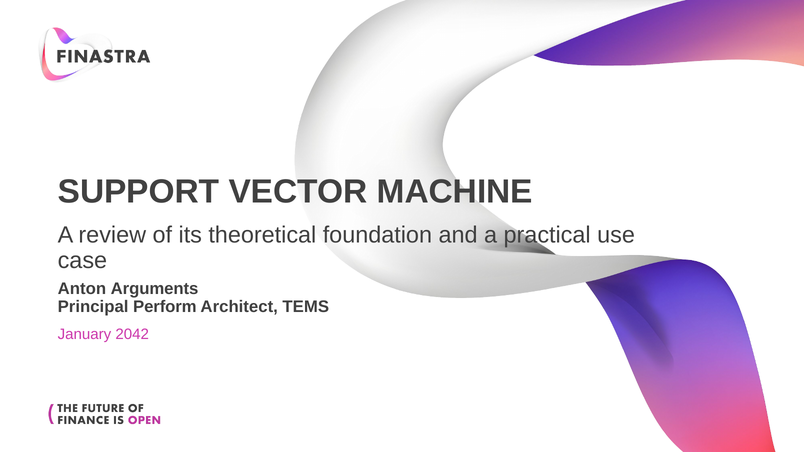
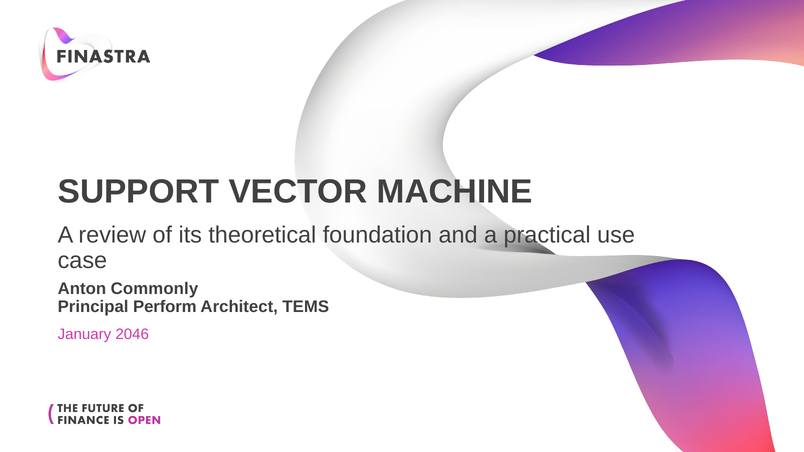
Arguments: Arguments -> Commonly
2042: 2042 -> 2046
